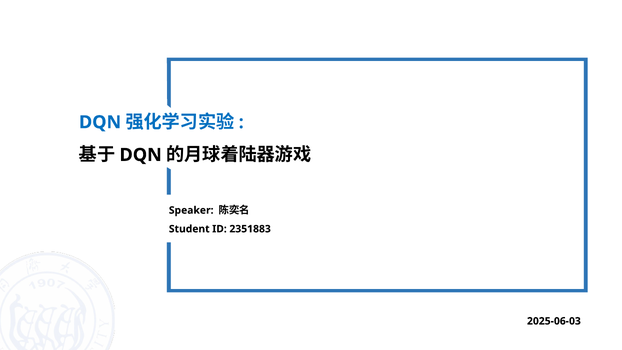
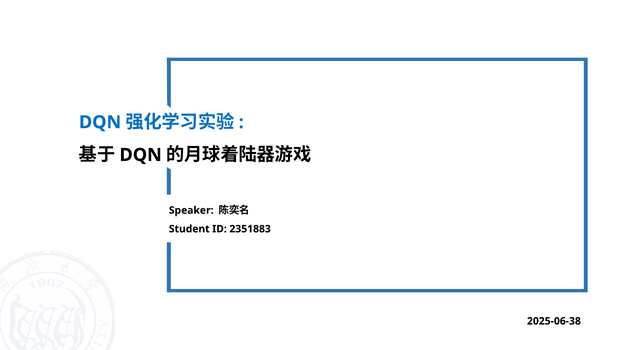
2025-06-03: 2025-06-03 -> 2025-06-38
